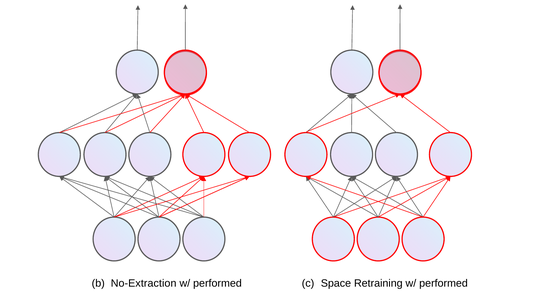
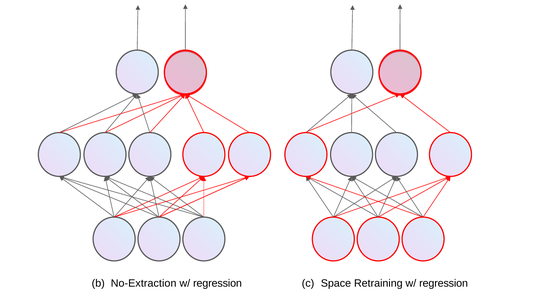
performed at (217, 284): performed -> regression
Retraining w/ performed: performed -> regression
